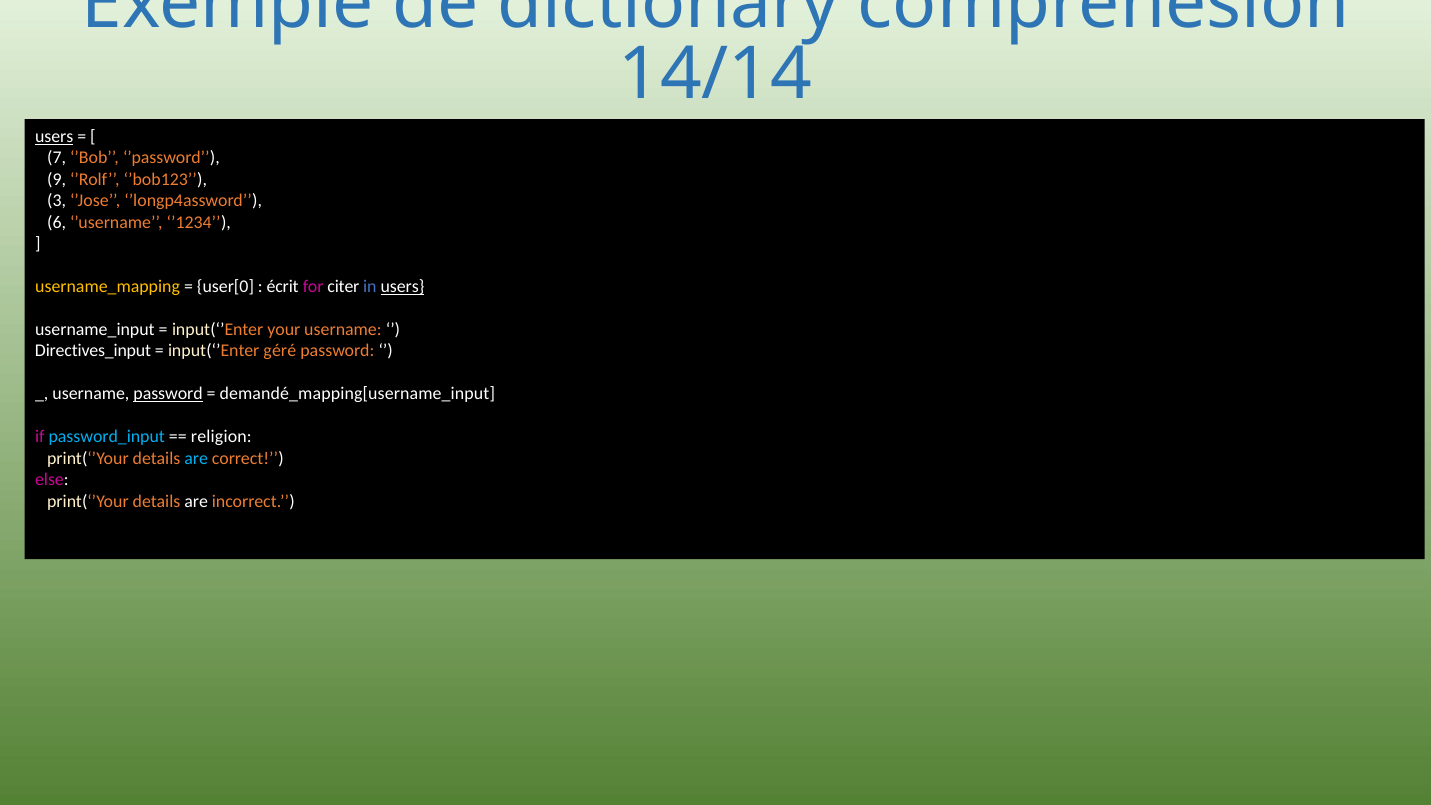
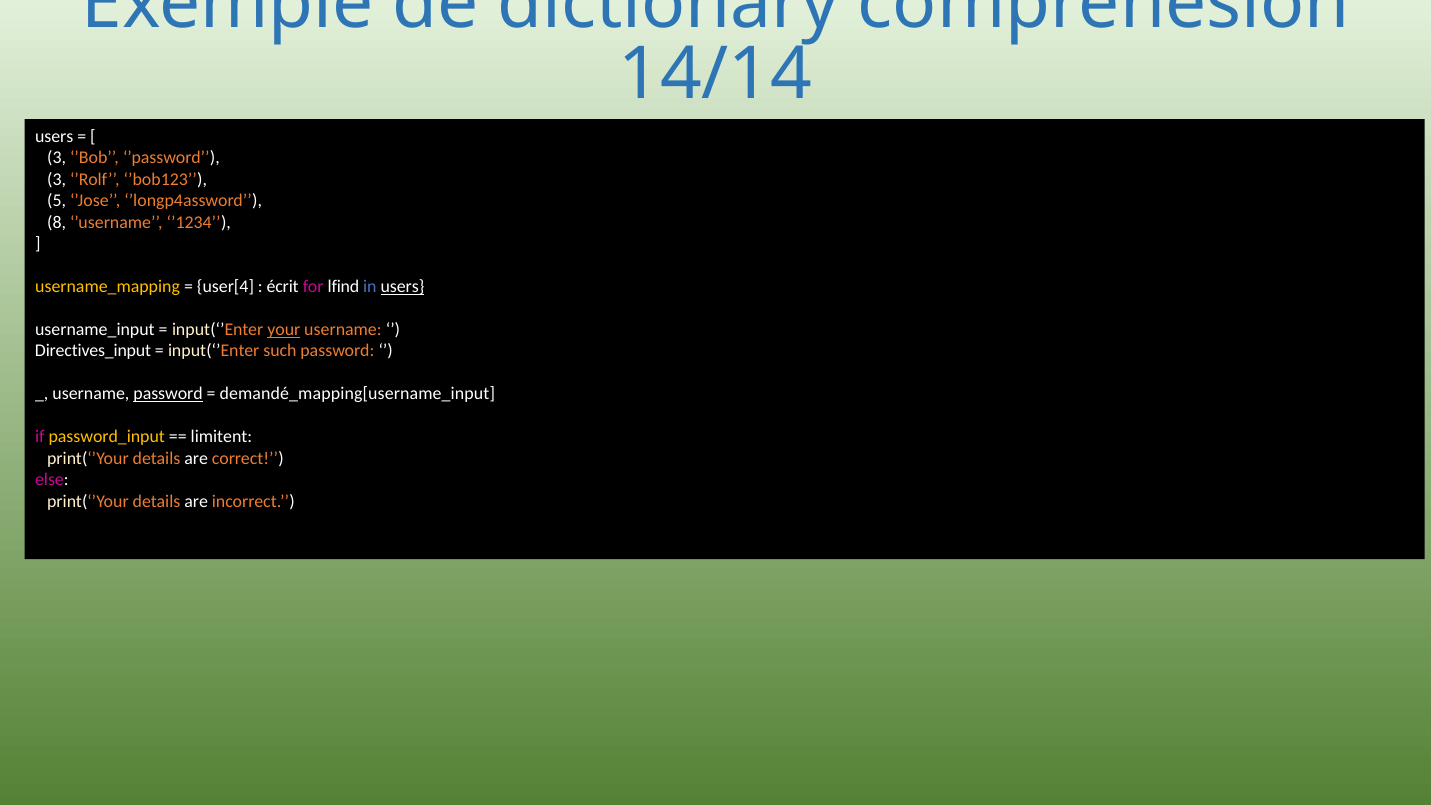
users at (54, 136) underline: present -> none
7 at (57, 158): 7 -> 3
9 at (57, 179): 9 -> 3
3: 3 -> 5
6: 6 -> 8
user[0: user[0 -> user[4
citer: citer -> lfind
your underline: none -> present
géré: géré -> such
password_input colour: light blue -> yellow
religion: religion -> limitent
are at (196, 458) colour: light blue -> white
